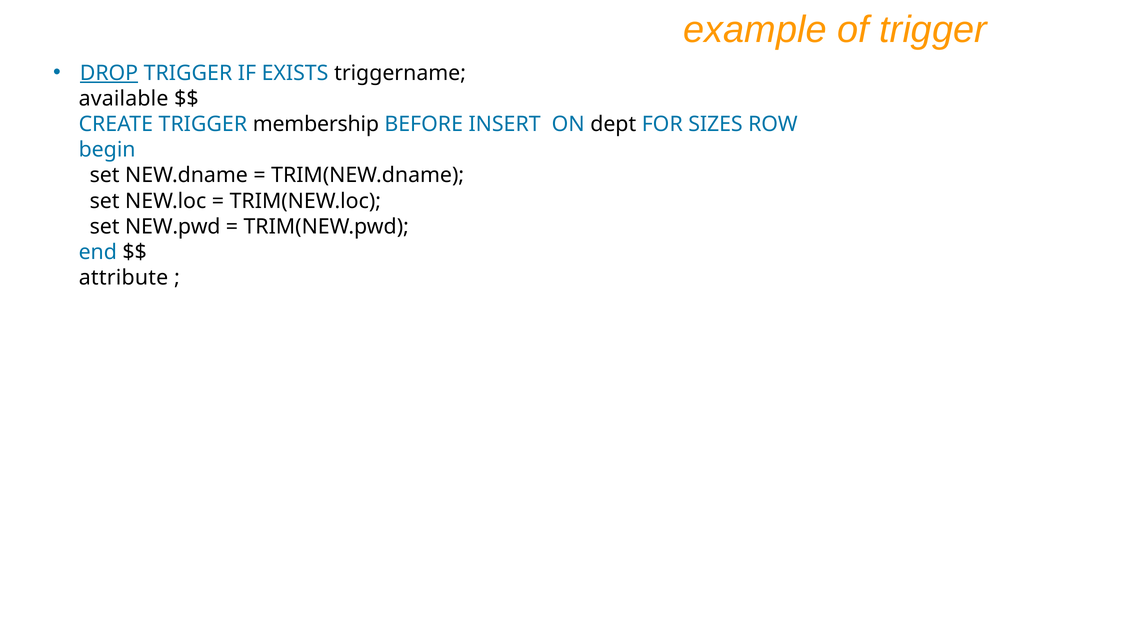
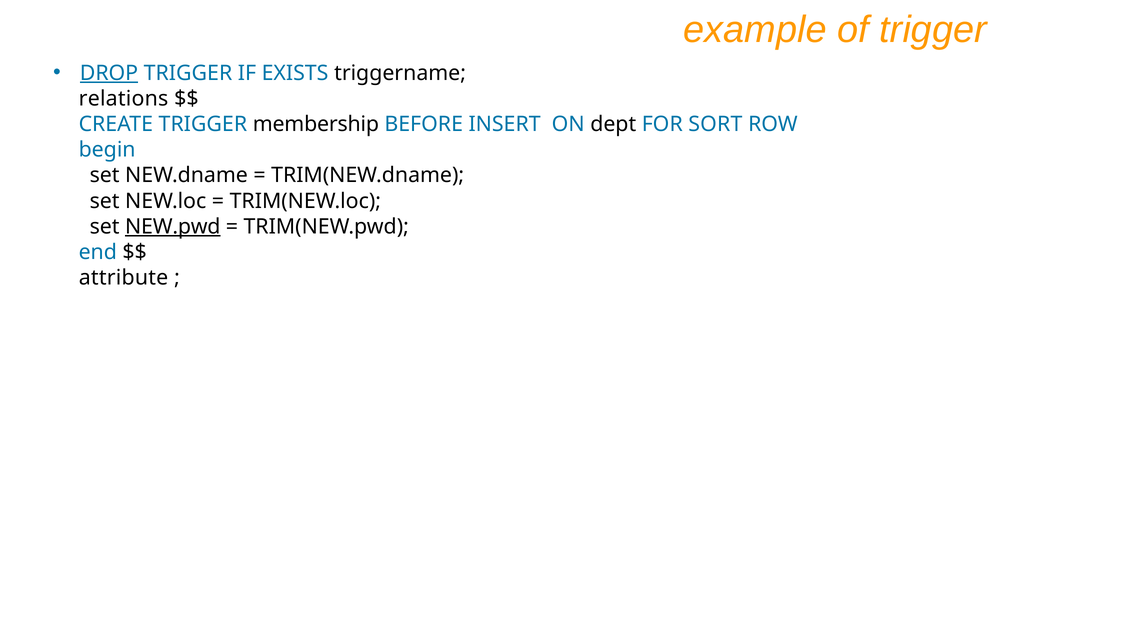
available: available -> relations
SIZES: SIZES -> SORT
NEW.pwd underline: none -> present
